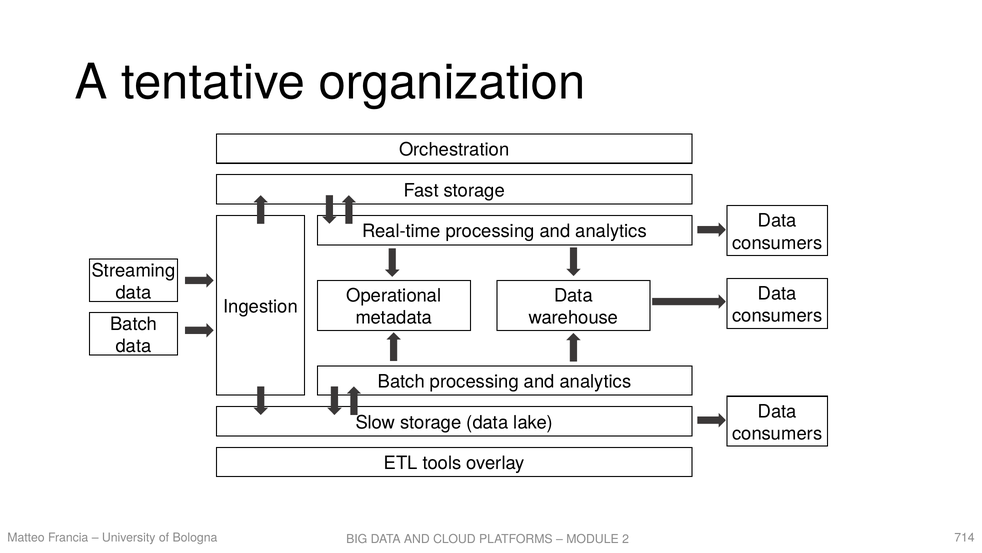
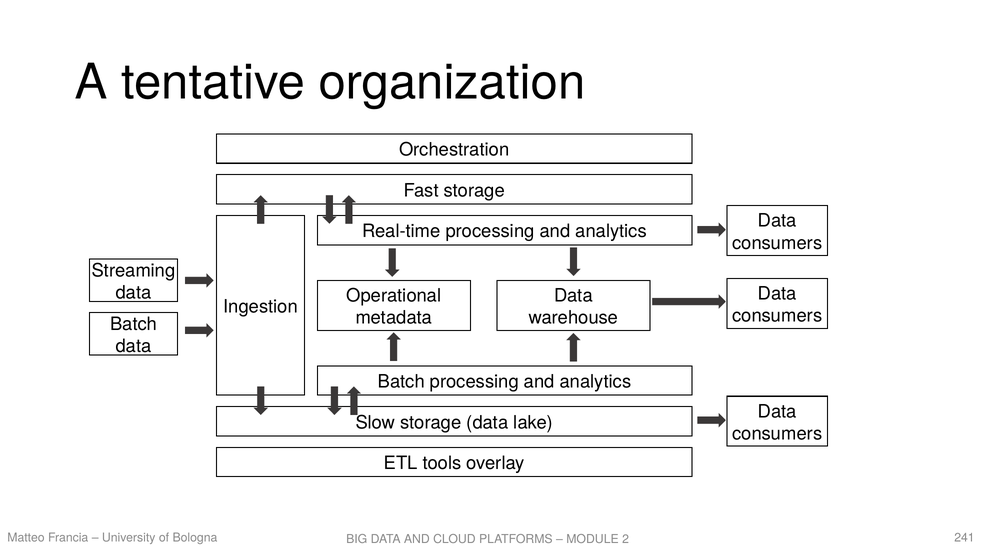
714: 714 -> 241
